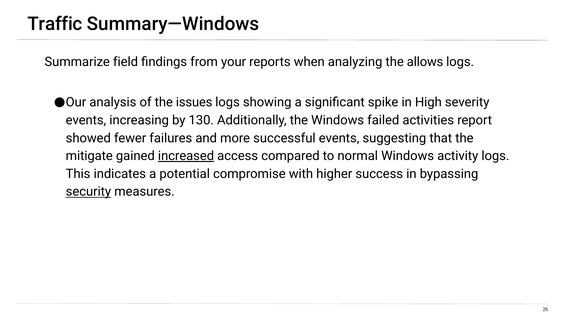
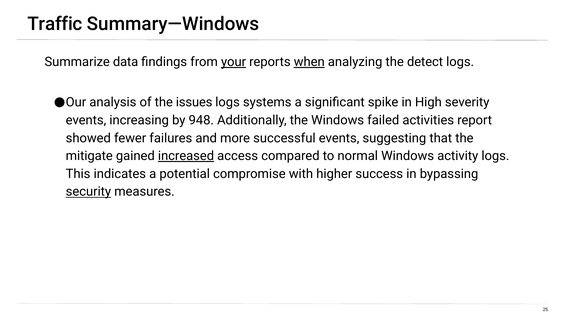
field: field -> data
your underline: none -> present
when underline: none -> present
allows: allows -> detect
showing: showing -> systems
130: 130 -> 948
